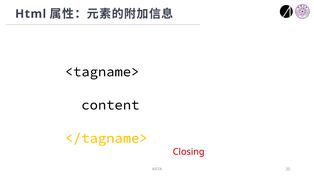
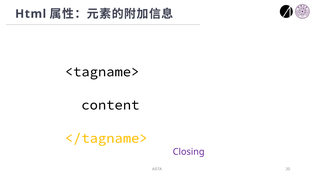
Closing colour: red -> purple
